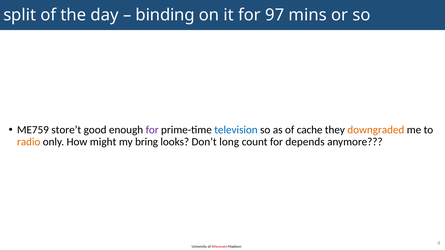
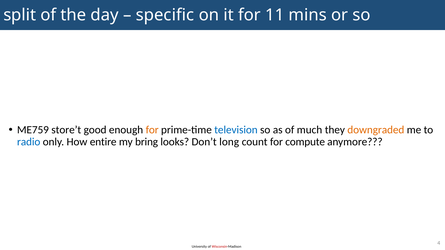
binding: binding -> specific
97: 97 -> 11
for at (152, 130) colour: purple -> orange
cache: cache -> much
radio colour: orange -> blue
might: might -> entire
depends: depends -> compute
